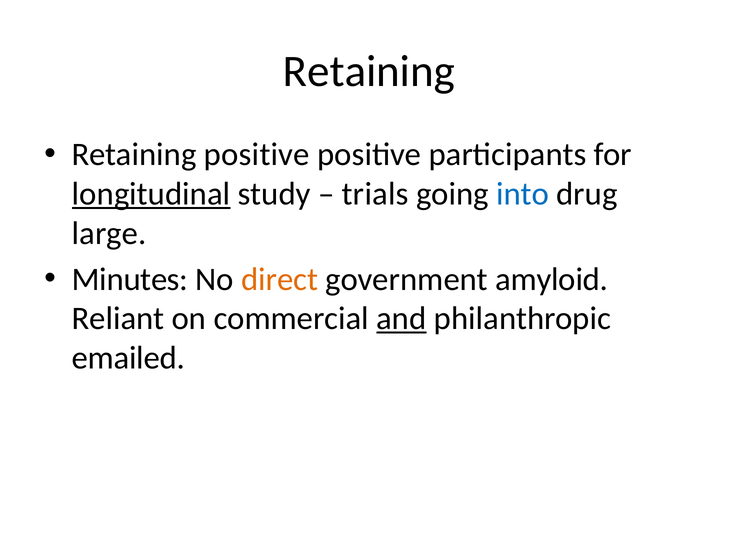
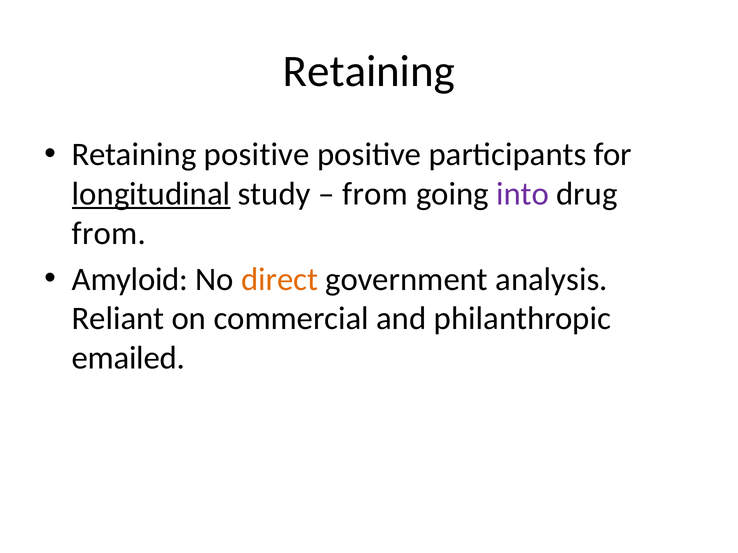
trials at (375, 194): trials -> from
into colour: blue -> purple
large at (109, 234): large -> from
Minutes: Minutes -> Amyloid
amyloid: amyloid -> analysis
and underline: present -> none
